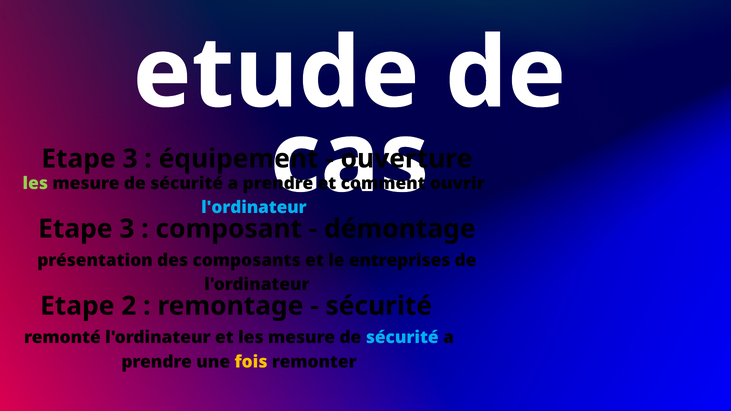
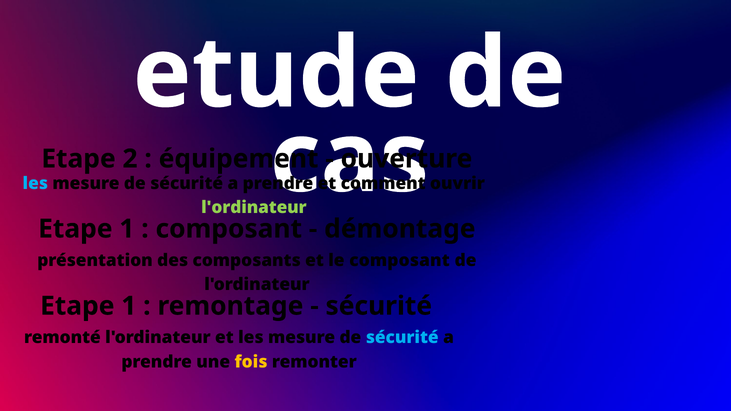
3 at (130, 159): 3 -> 2
les at (35, 184) colour: light green -> light blue
l'ordinateur at (254, 208) colour: light blue -> light green
3 at (127, 229): 3 -> 1
le entreprises: entreprises -> composant
2 at (129, 306): 2 -> 1
